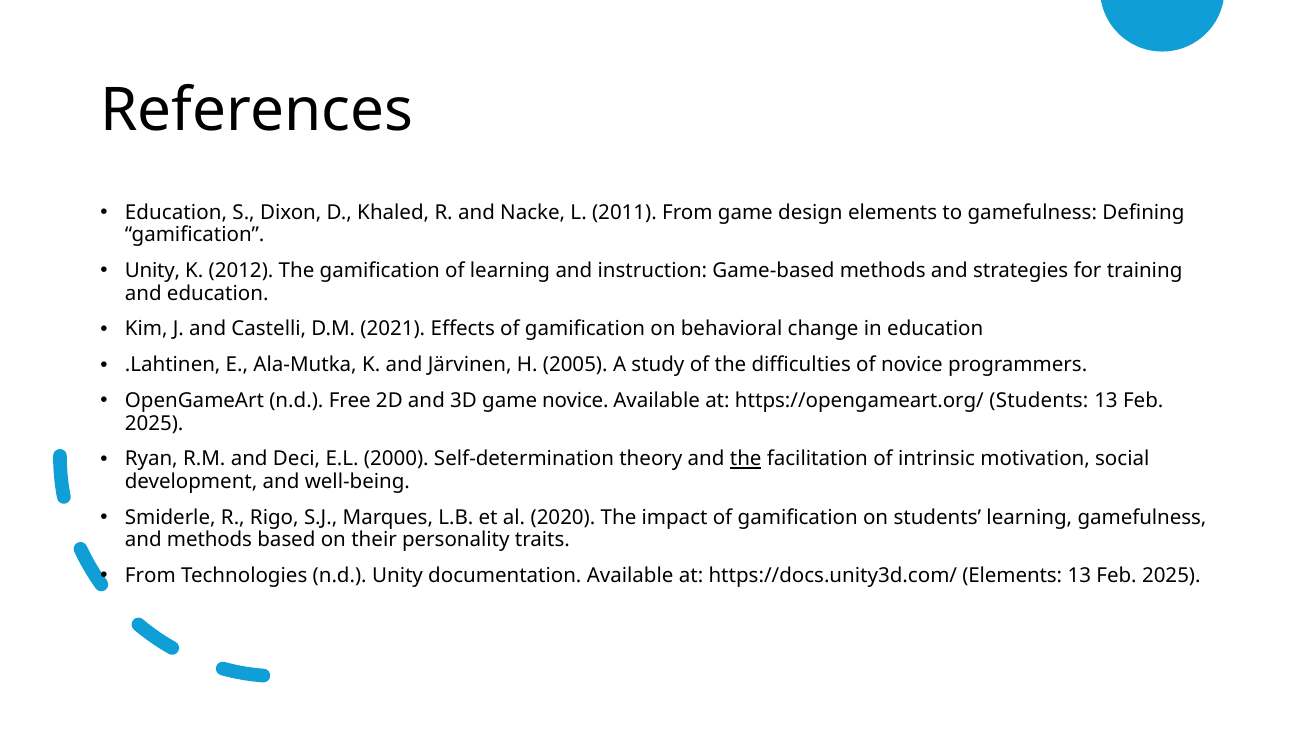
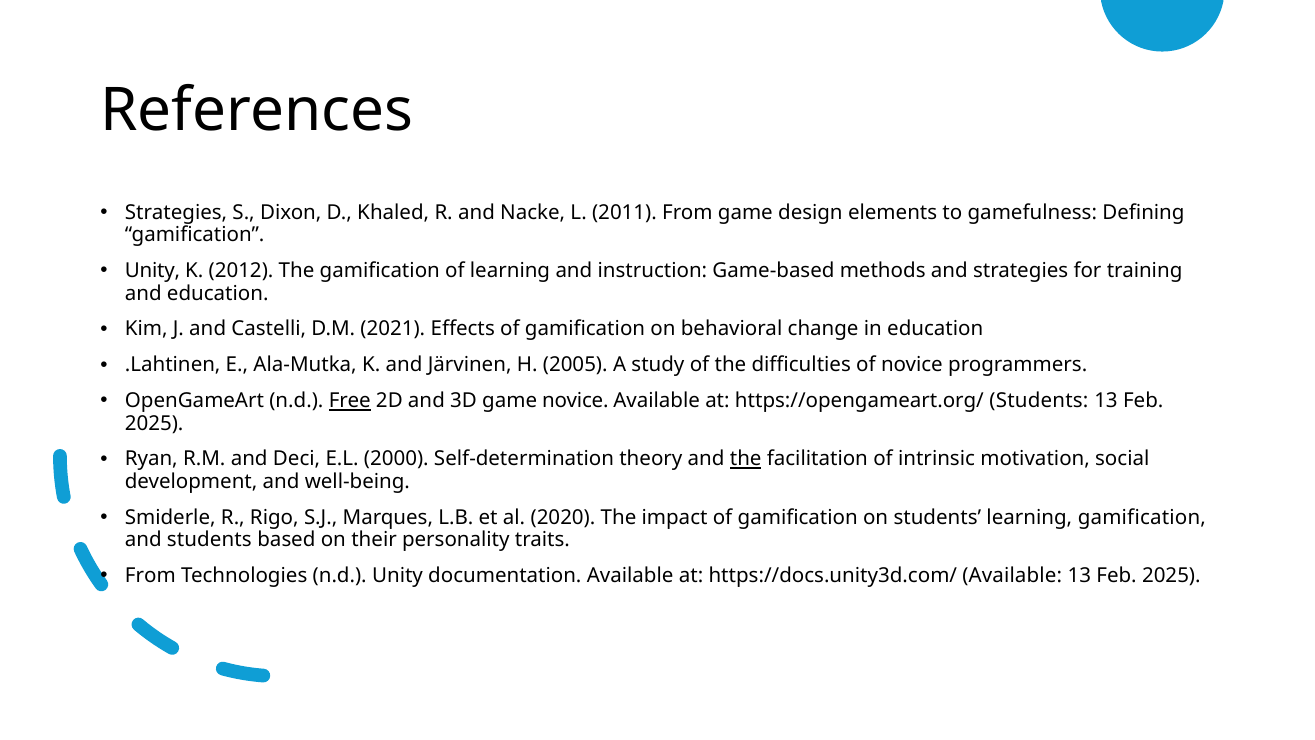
Education at (176, 213): Education -> Strategies
Free underline: none -> present
learning gamefulness: gamefulness -> gamification
and methods: methods -> students
https://docs.unity3d.com/ Elements: Elements -> Available
